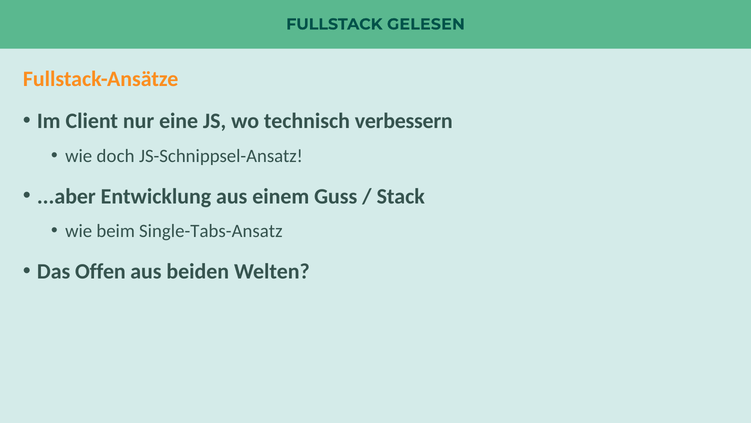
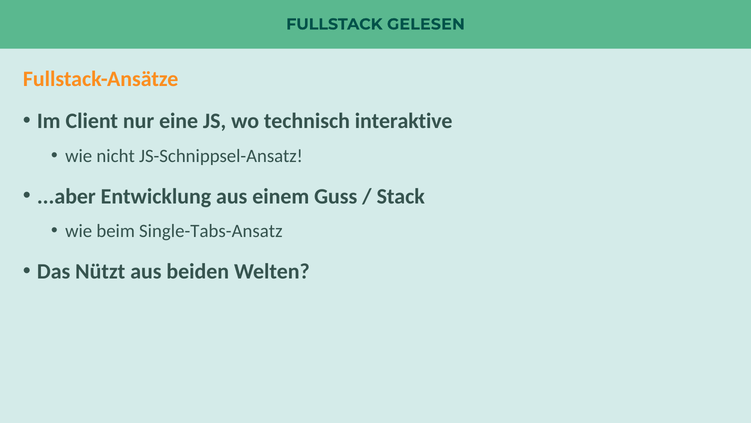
verbessern: verbessern -> interaktive
doch: doch -> nicht
Offen: Offen -> Nützt
